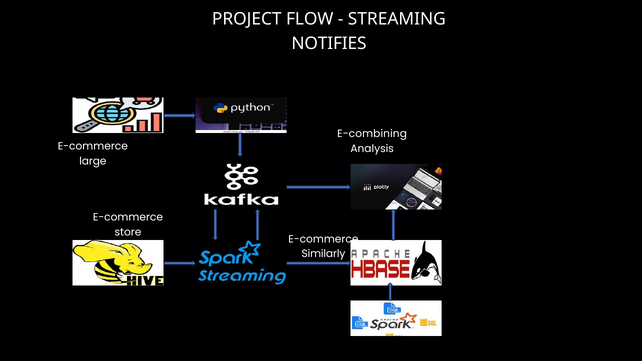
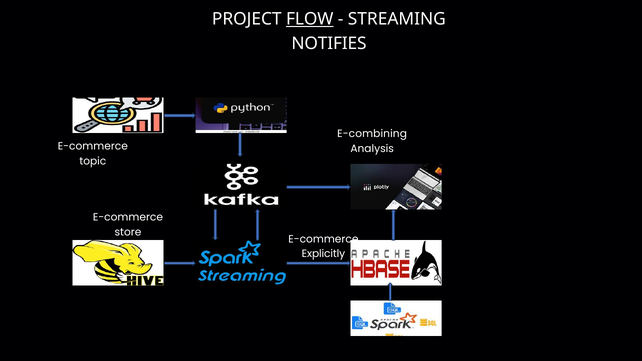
FLOW underline: none -> present
large: large -> topic
Similarly: Similarly -> Explicitly
